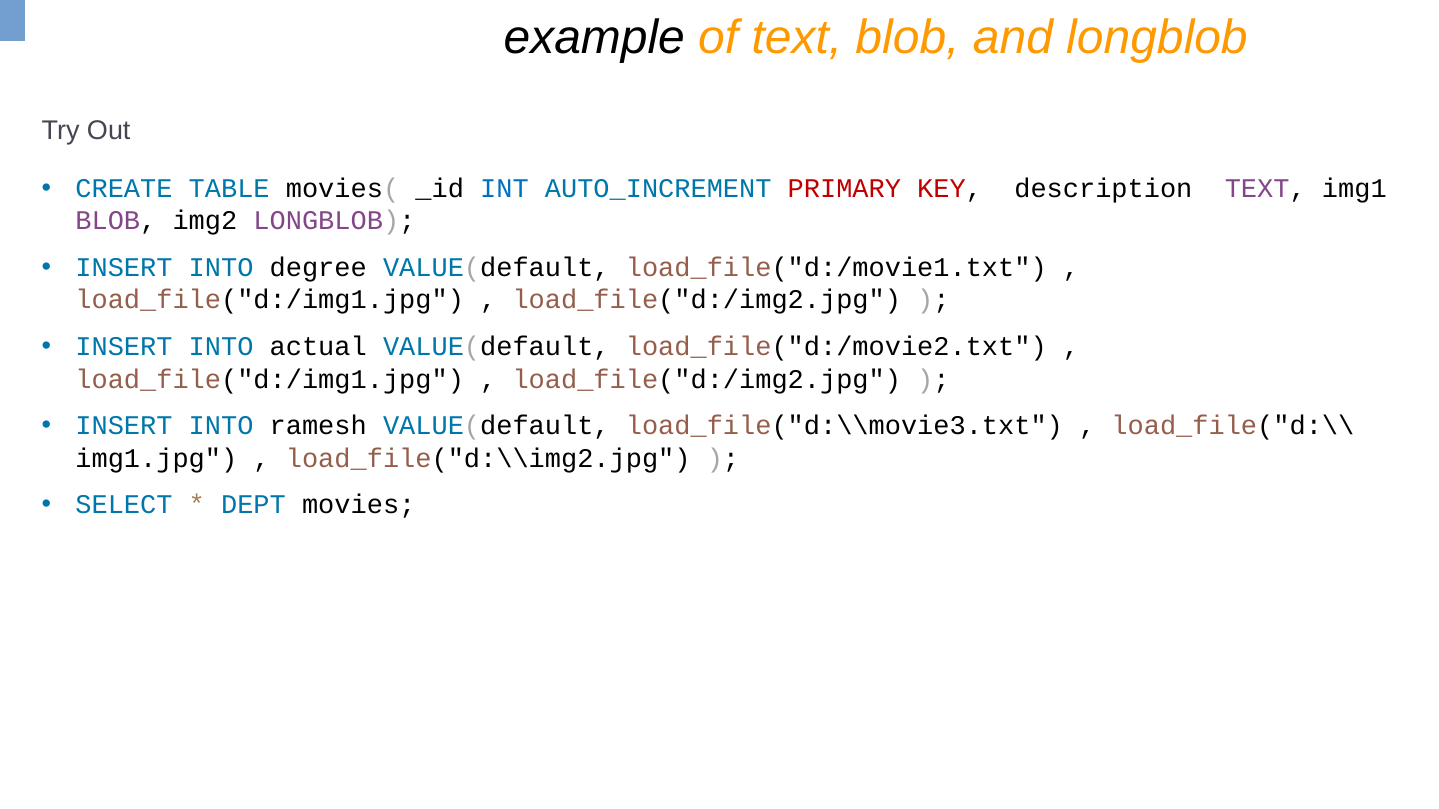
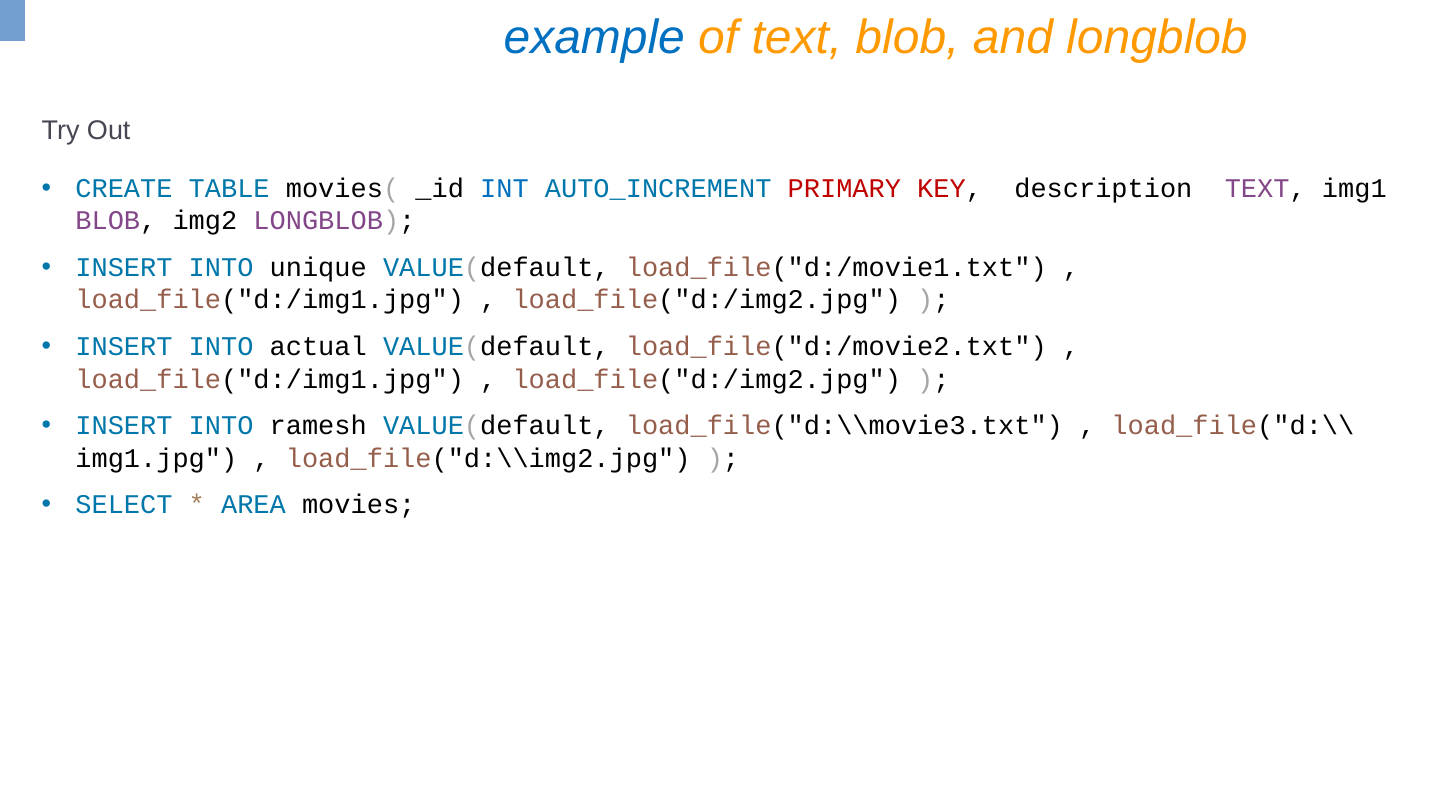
example colour: black -> blue
degree: degree -> unique
DEPT: DEPT -> AREA
